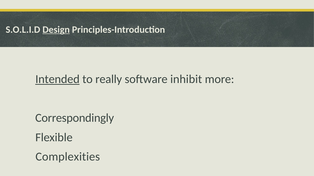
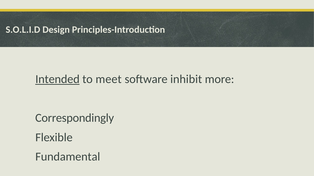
Design underline: present -> none
really: really -> meet
Complexities: Complexities -> Fundamental
